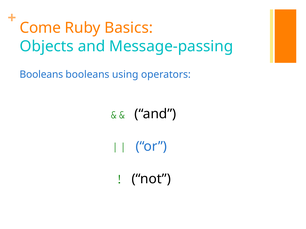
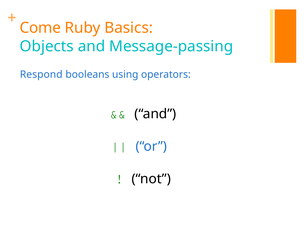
Booleans at (41, 75): Booleans -> Respond
